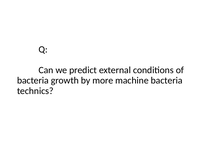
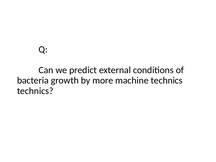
machine bacteria: bacteria -> technics
